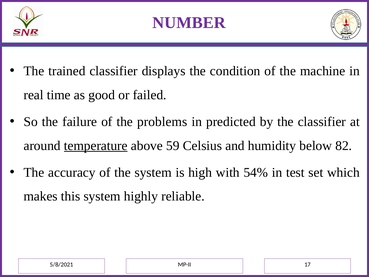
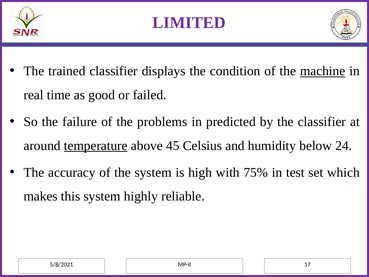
NUMBER: NUMBER -> LIMITED
machine underline: none -> present
59: 59 -> 45
82: 82 -> 24
54%: 54% -> 75%
